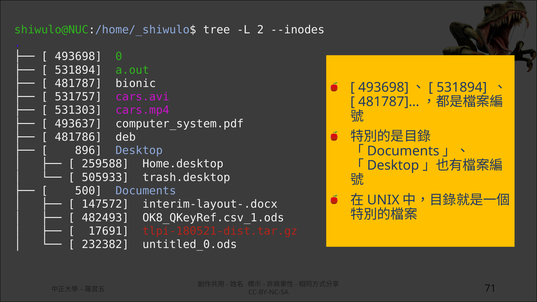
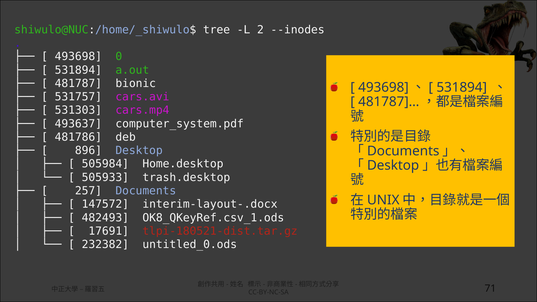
259588: 259588 -> 505984
500: 500 -> 257
